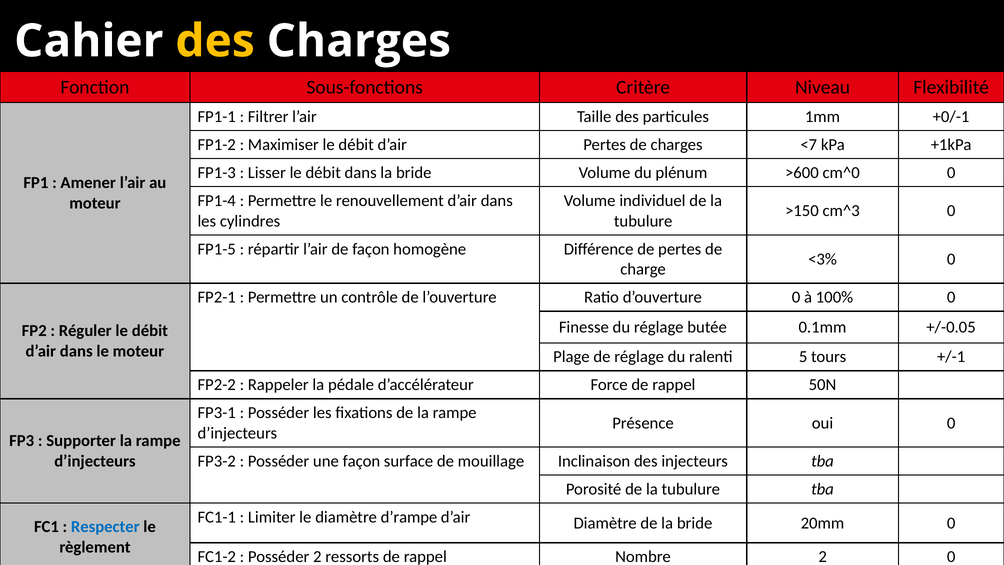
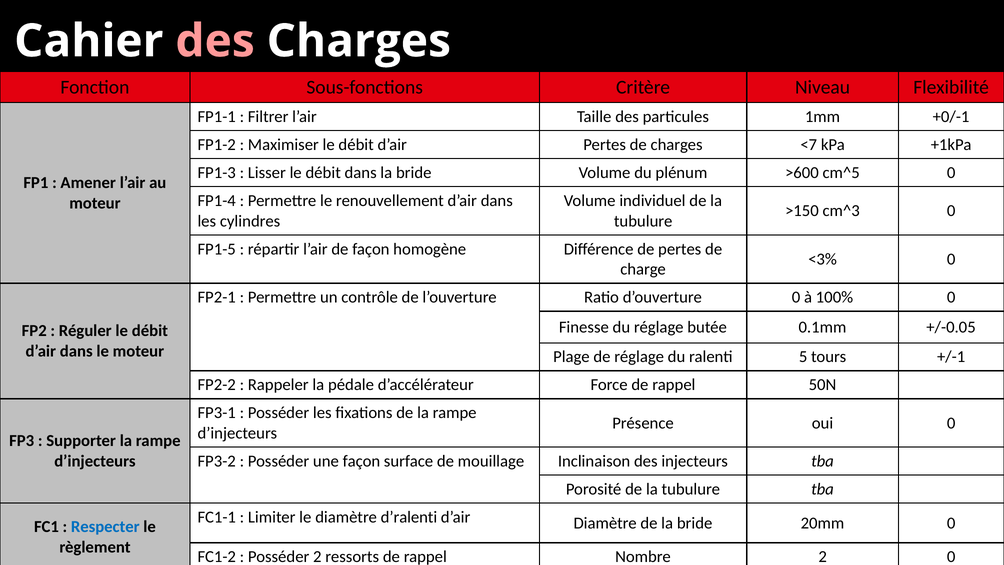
des at (215, 41) colour: yellow -> pink
cm^0: cm^0 -> cm^5
d’rampe: d’rampe -> d’ralenti
